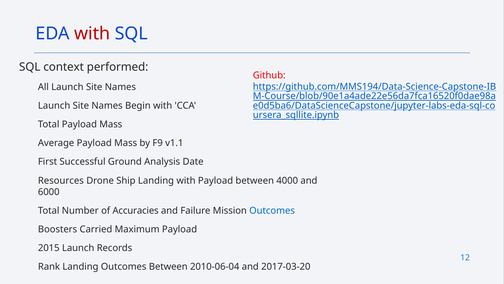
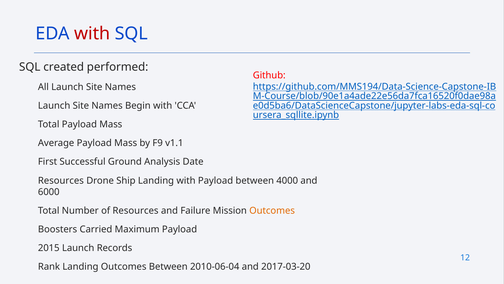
context: context -> created
of Accuracies: Accuracies -> Resources
Outcomes at (272, 210) colour: blue -> orange
